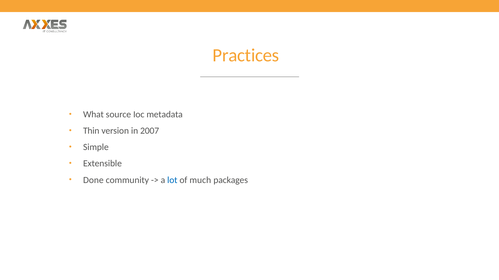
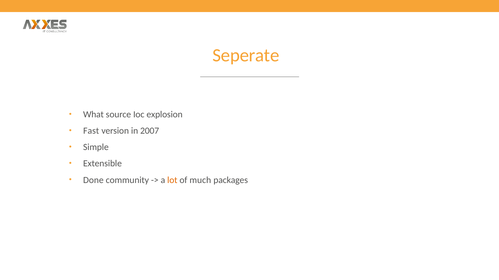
Practices: Practices -> Seperate
metadata: metadata -> explosion
Thin: Thin -> Fast
lot colour: blue -> orange
